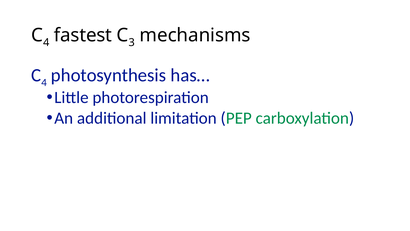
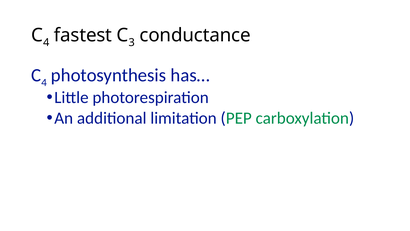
mechanisms: mechanisms -> conductance
